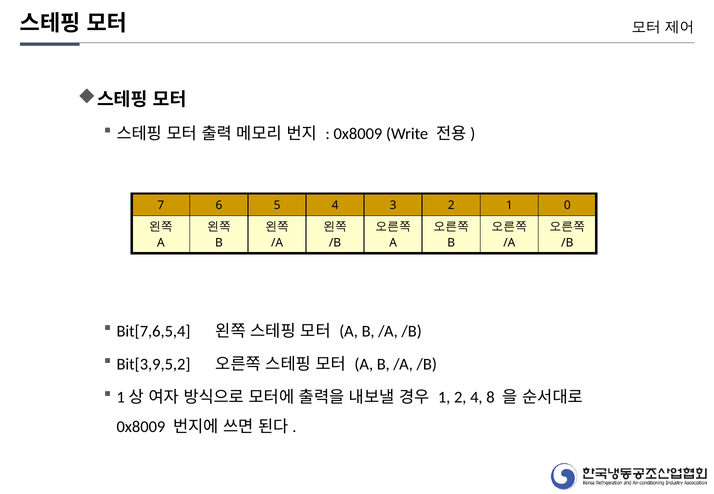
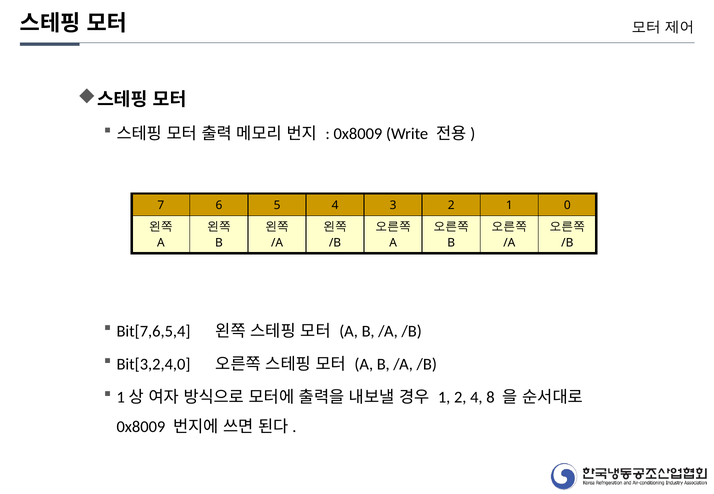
Bit[3,9,5,2: Bit[3,9,5,2 -> Bit[3,2,4,0
